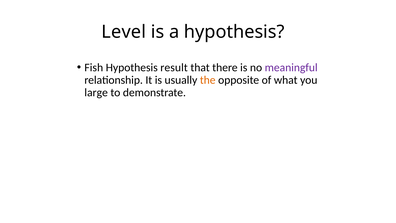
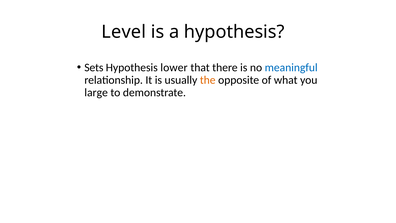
Fish: Fish -> Sets
result: result -> lower
meaningful colour: purple -> blue
